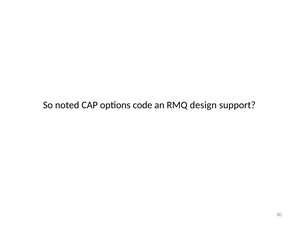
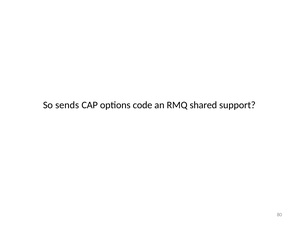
noted: noted -> sends
design: design -> shared
